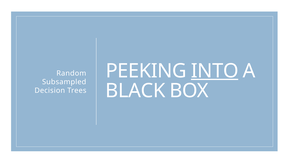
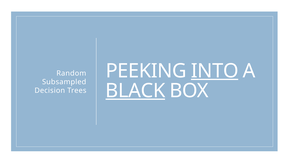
BLACK underline: none -> present
